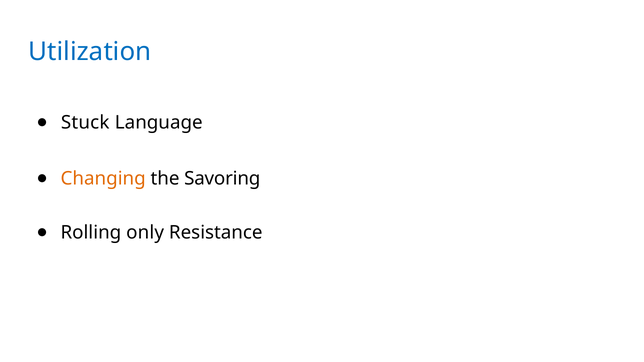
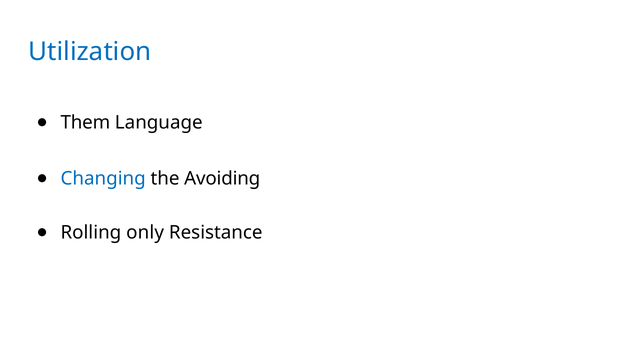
Stuck: Stuck -> Them
Changing colour: orange -> blue
Savoring: Savoring -> Avoiding
